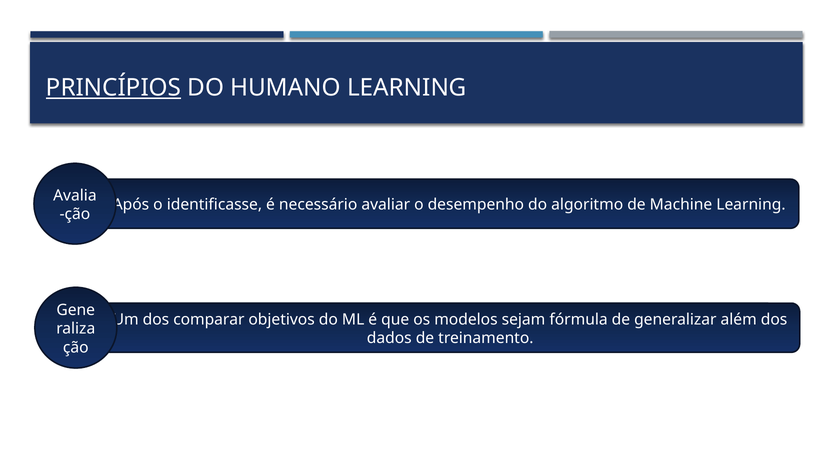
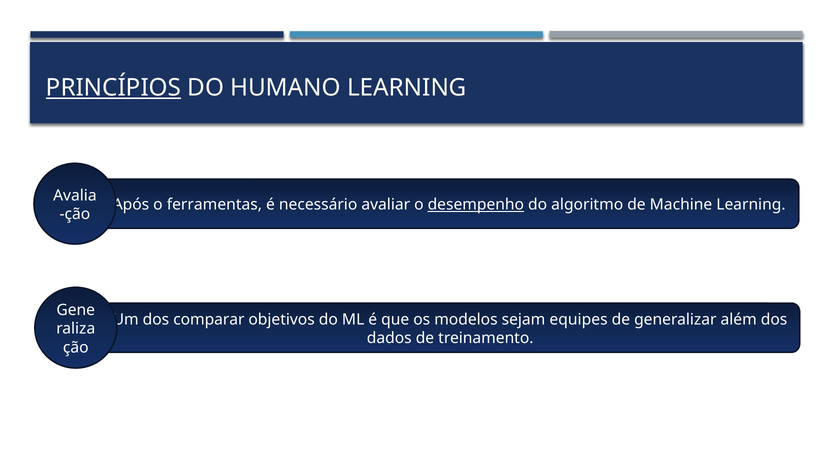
identificasse: identificasse -> ferramentas
desempenho underline: none -> present
fórmula: fórmula -> equipes
